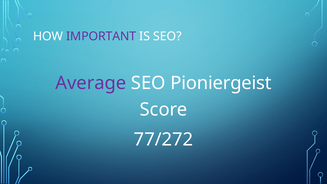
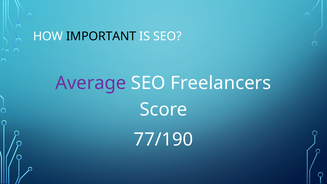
IMPORTANT colour: purple -> black
Pioniergeist: Pioniergeist -> Freelancers
77/272: 77/272 -> 77/190
